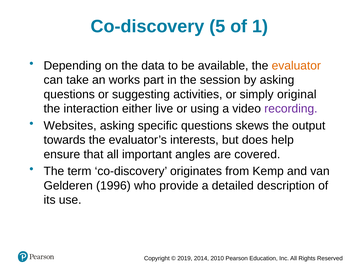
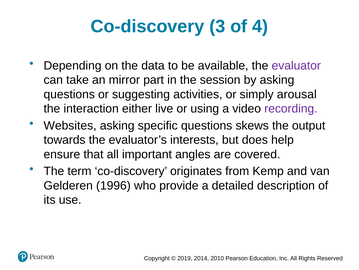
5: 5 -> 3
1: 1 -> 4
evaluator colour: orange -> purple
works: works -> mirror
original: original -> arousal
